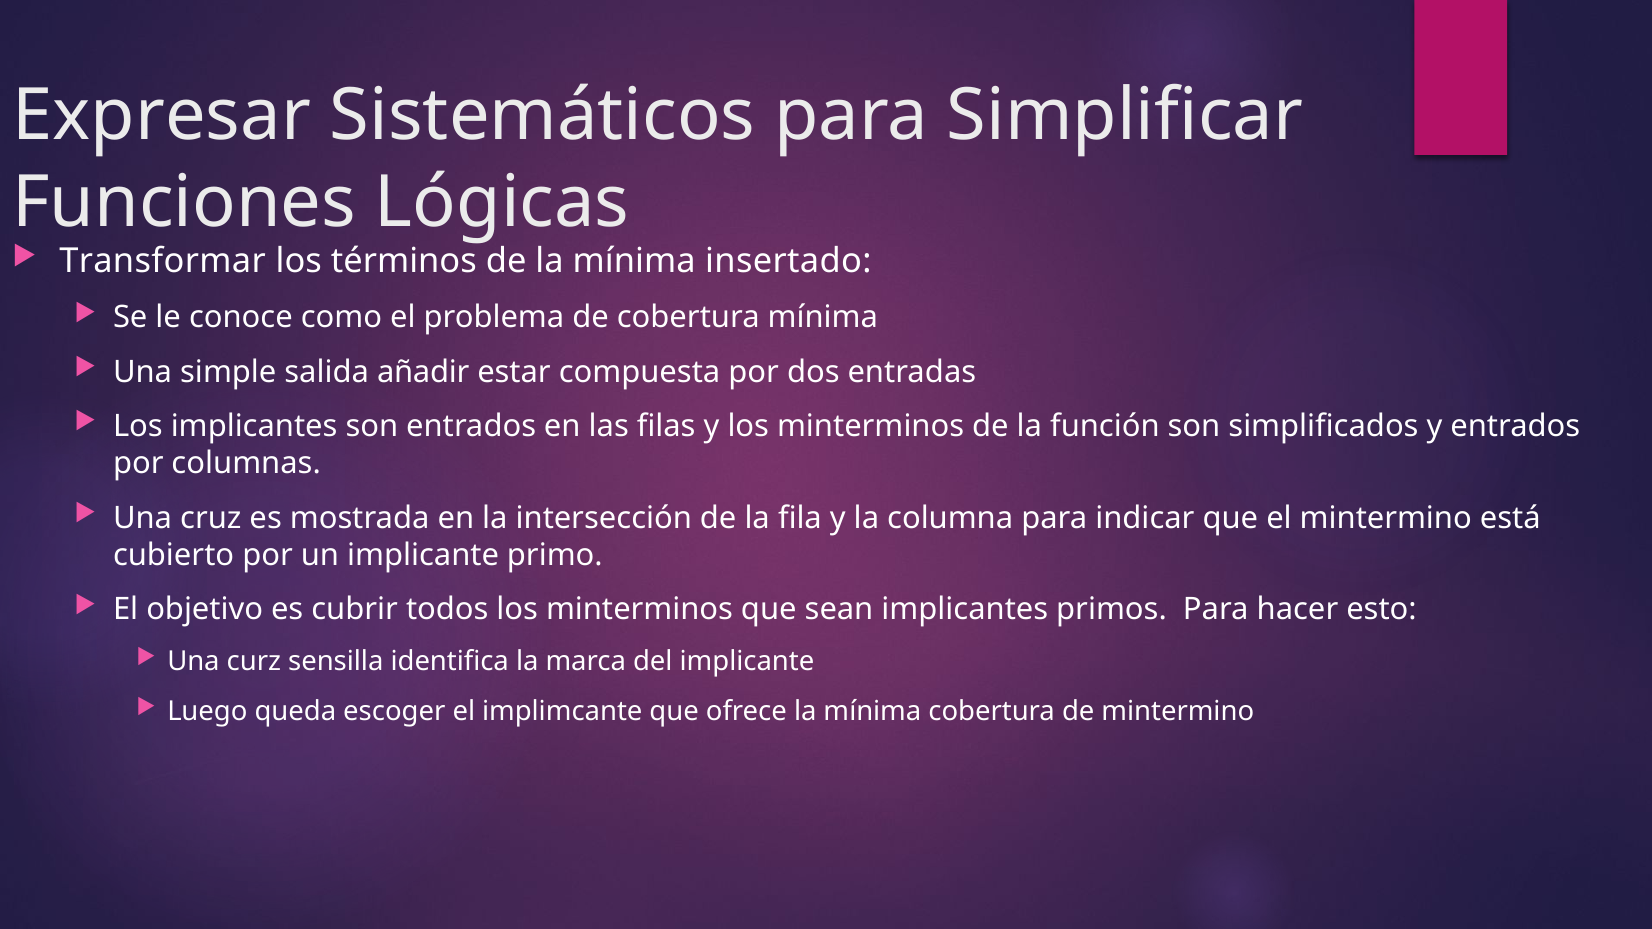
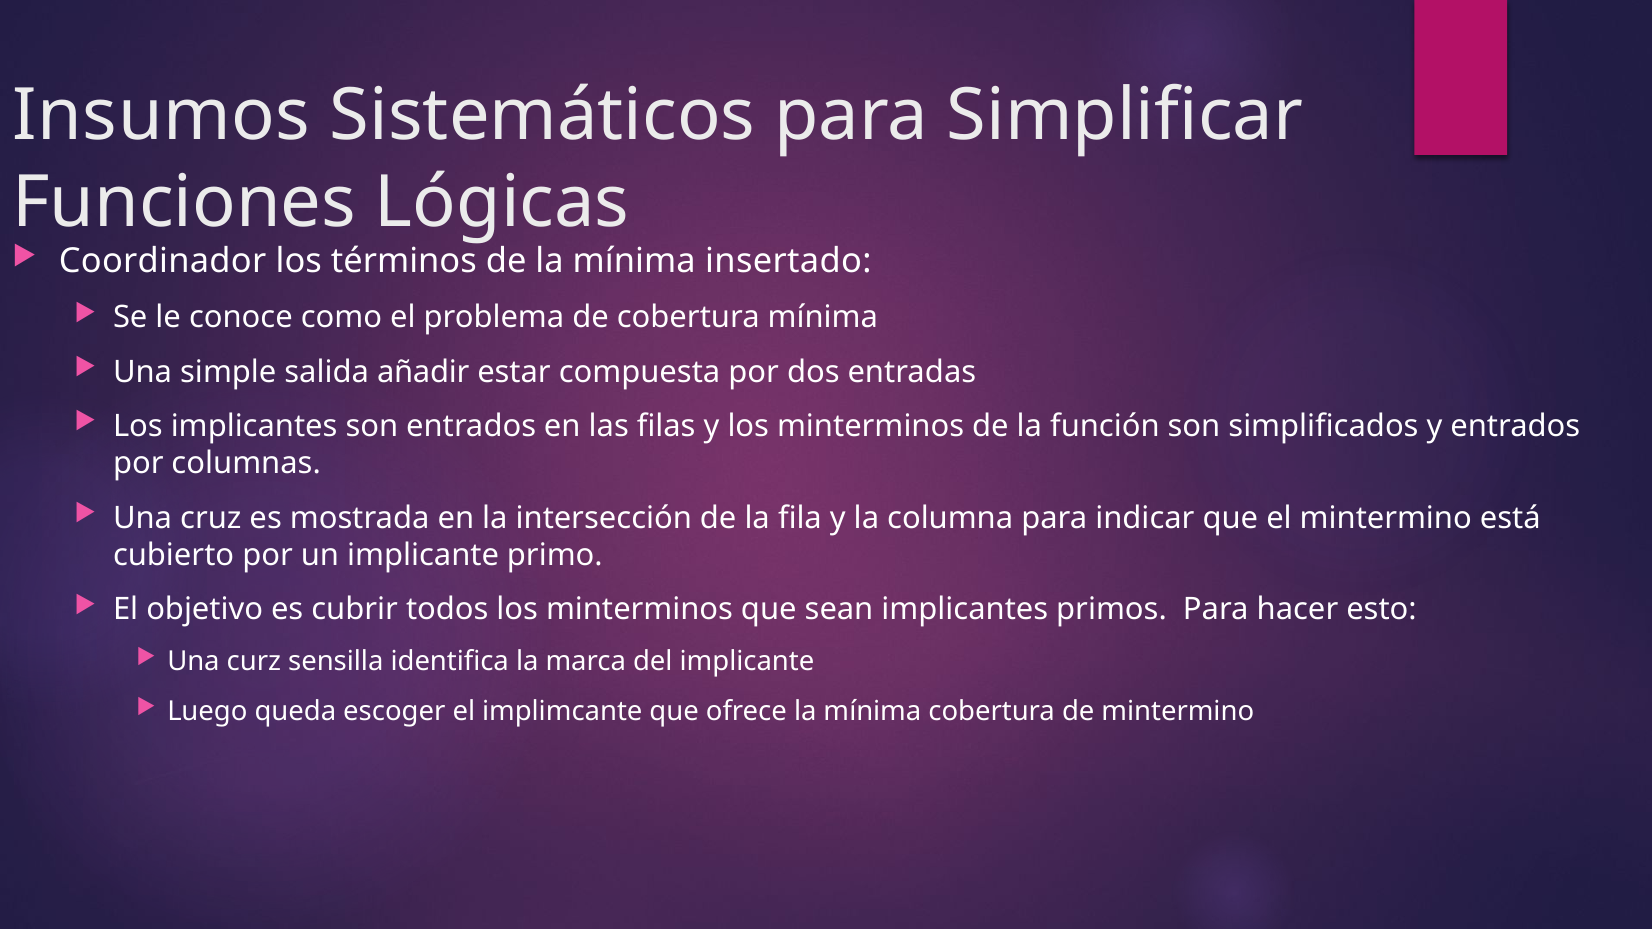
Expresar: Expresar -> Insumos
Transformar: Transformar -> Coordinador
